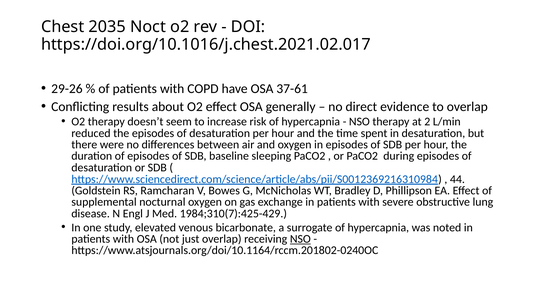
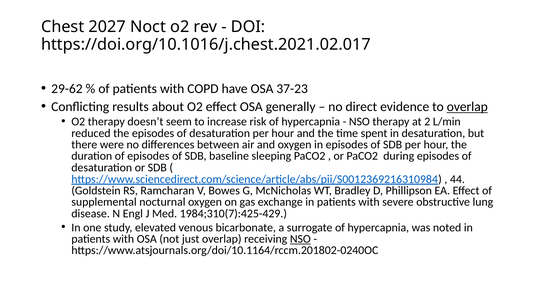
2035: 2035 -> 2027
29-26: 29-26 -> 29-62
37-61: 37-61 -> 37-23
overlap at (467, 107) underline: none -> present
